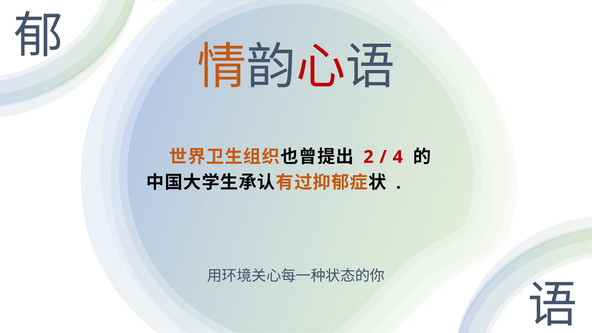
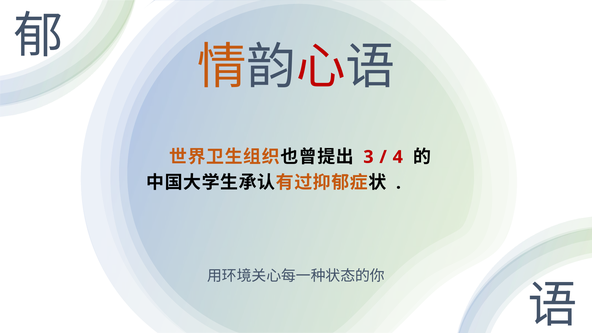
2: 2 -> 3
